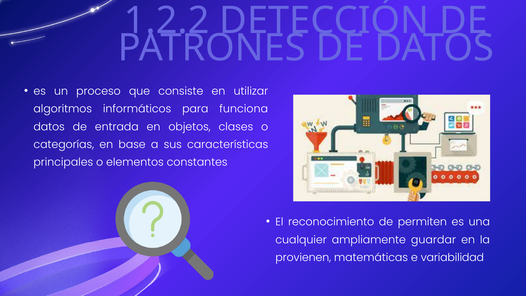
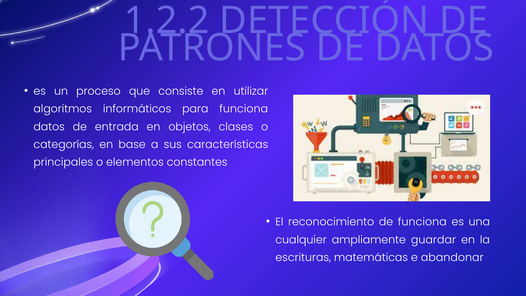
de permiten: permiten -> funciona
provienen: provienen -> escrituras
variabilidad: variabilidad -> abandonar
